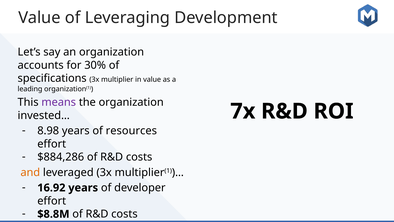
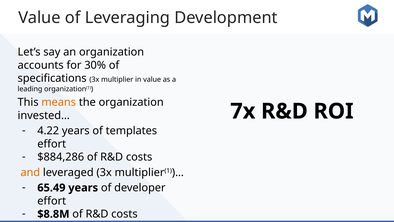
means colour: purple -> orange
8.98: 8.98 -> 4.22
resources: resources -> templates
16.92: 16.92 -> 65.49
